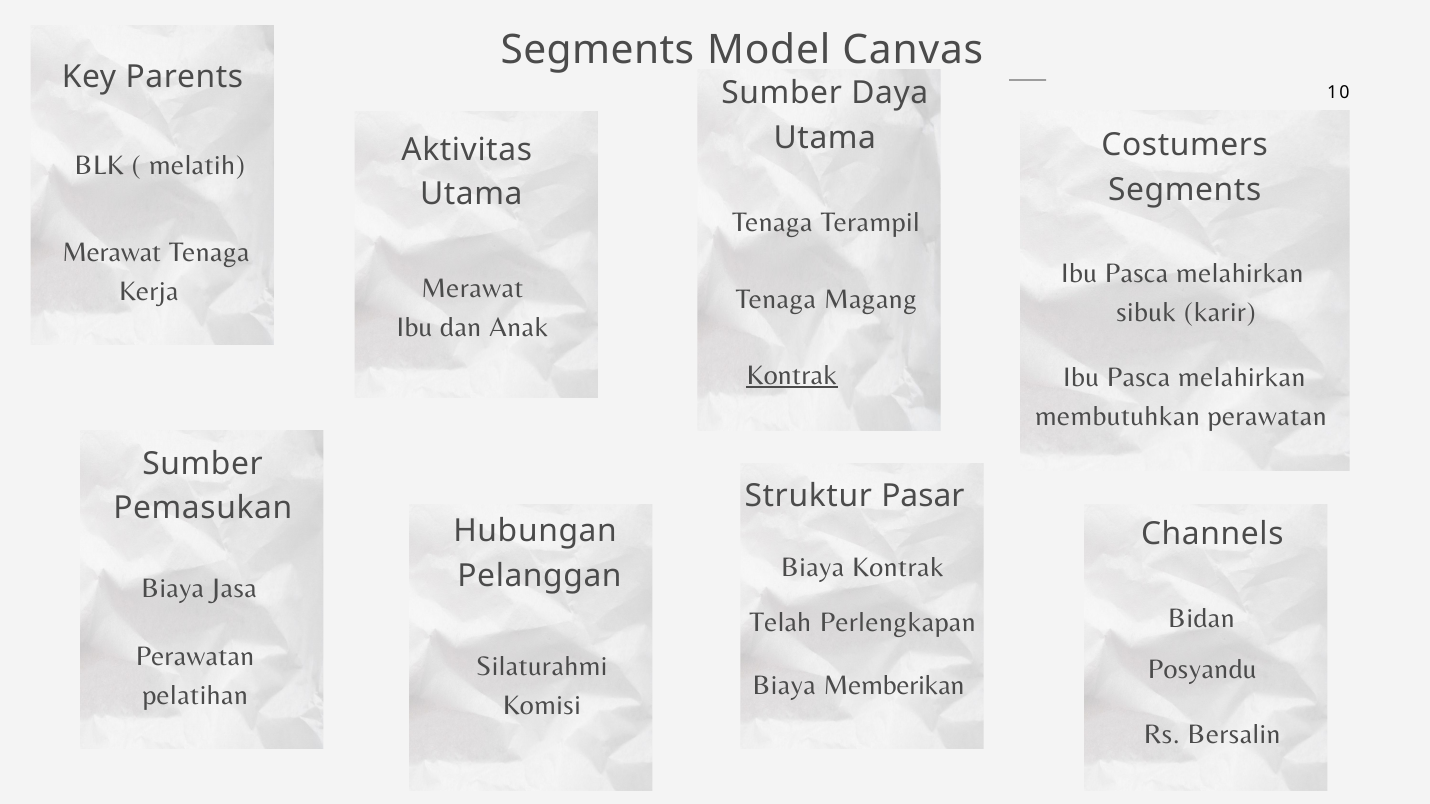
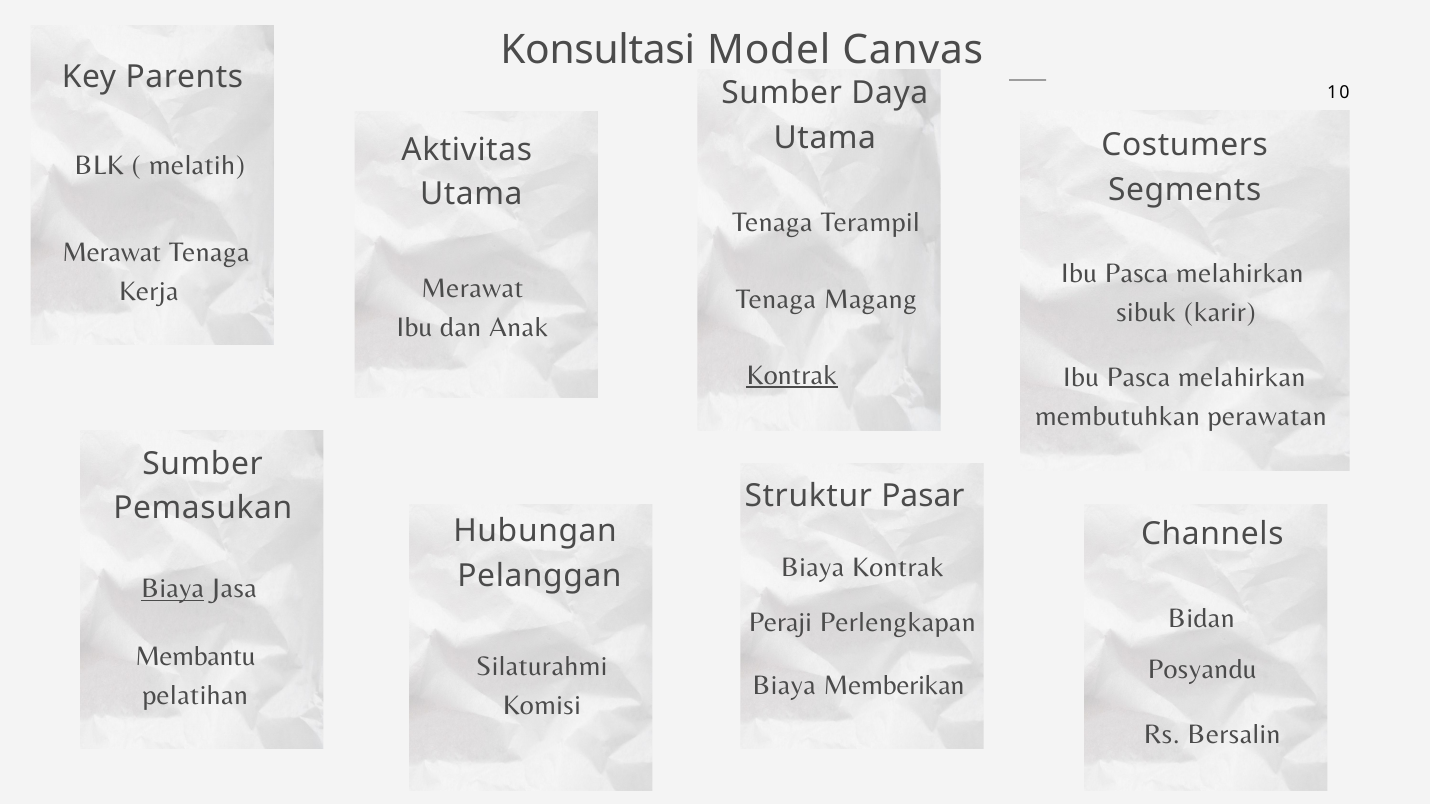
Segments at (597, 50): Segments -> Konsultasi
Biaya at (173, 589) underline: none -> present
Telah: Telah -> Peraji
Perawatan at (195, 657): Perawatan -> Membantu
